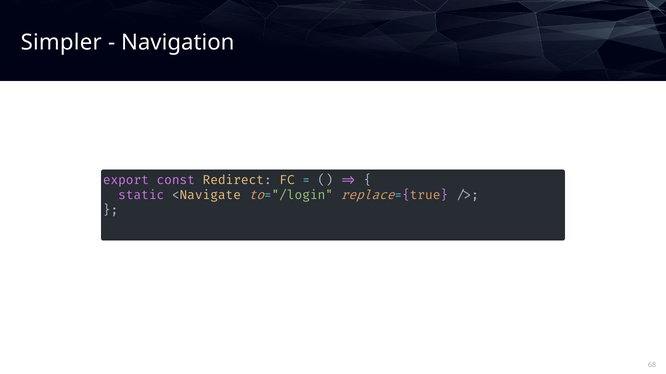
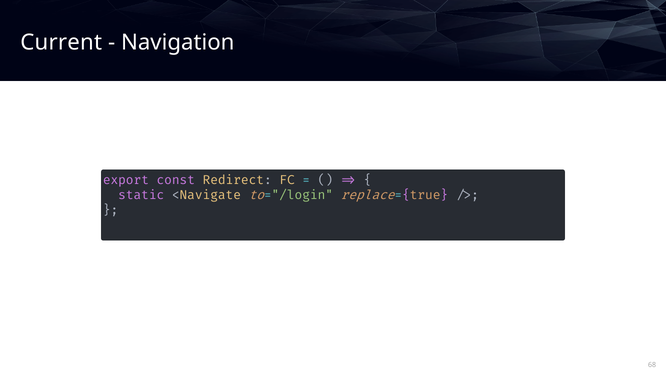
Simpler: Simpler -> Current
